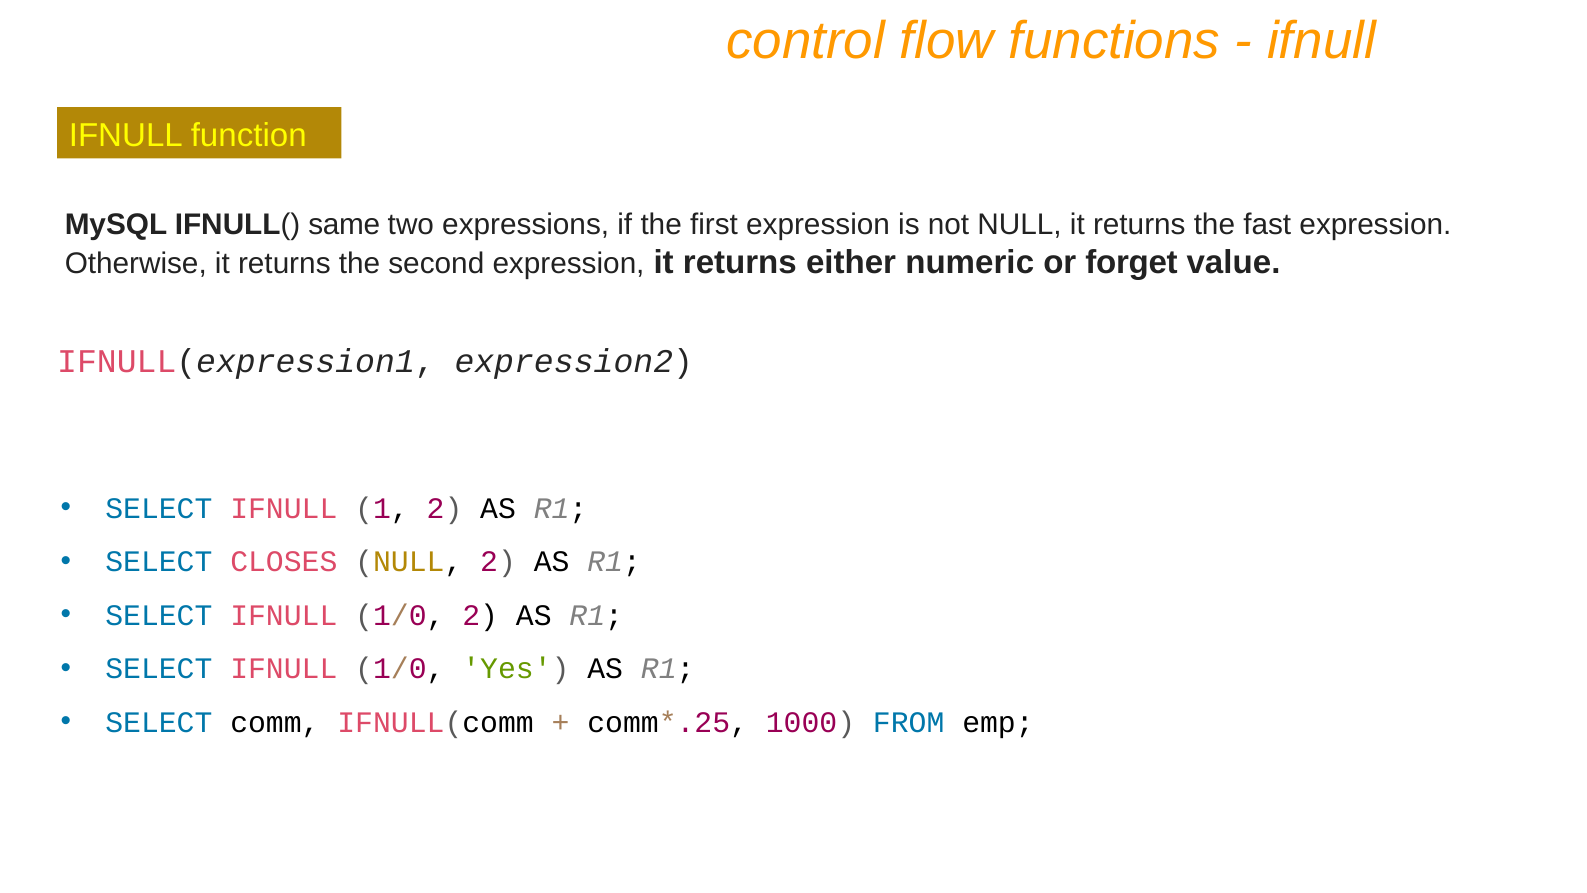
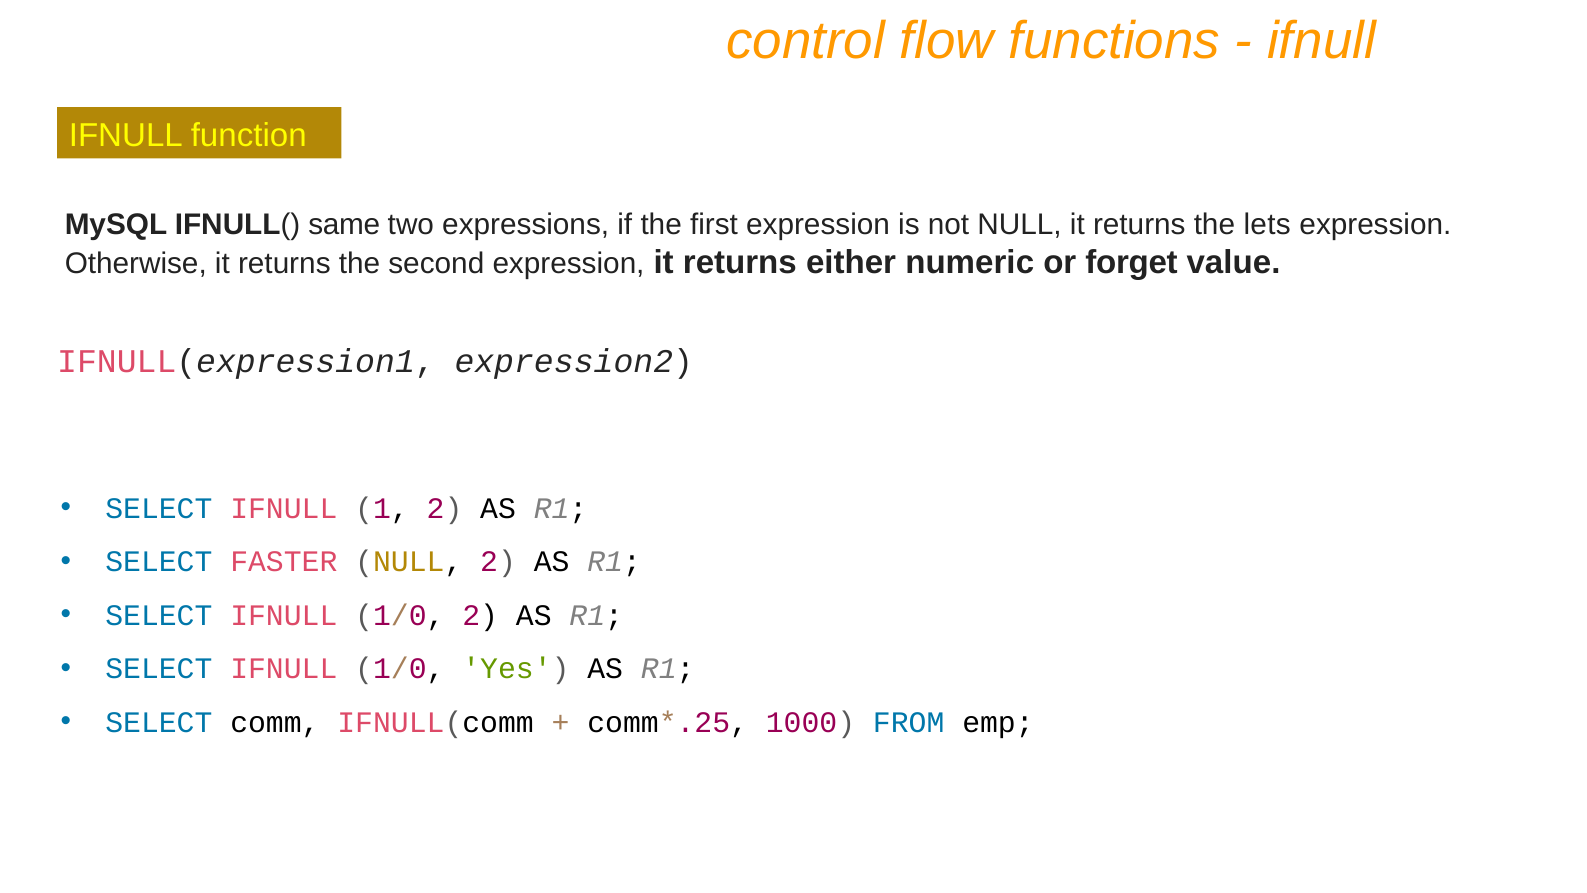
fast: fast -> lets
CLOSES: CLOSES -> FASTER
